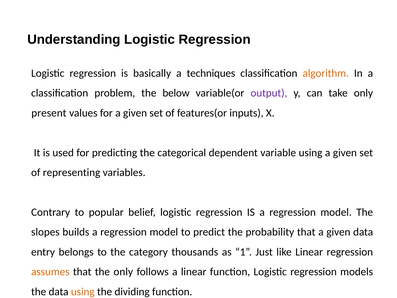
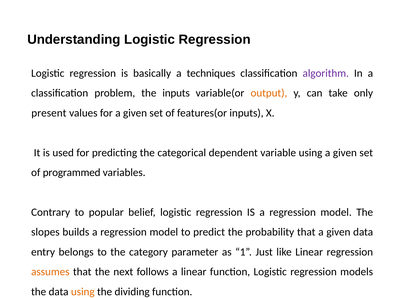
algorithm colour: orange -> purple
the below: below -> inputs
output colour: purple -> orange
representing: representing -> programmed
thousands: thousands -> parameter
the only: only -> next
